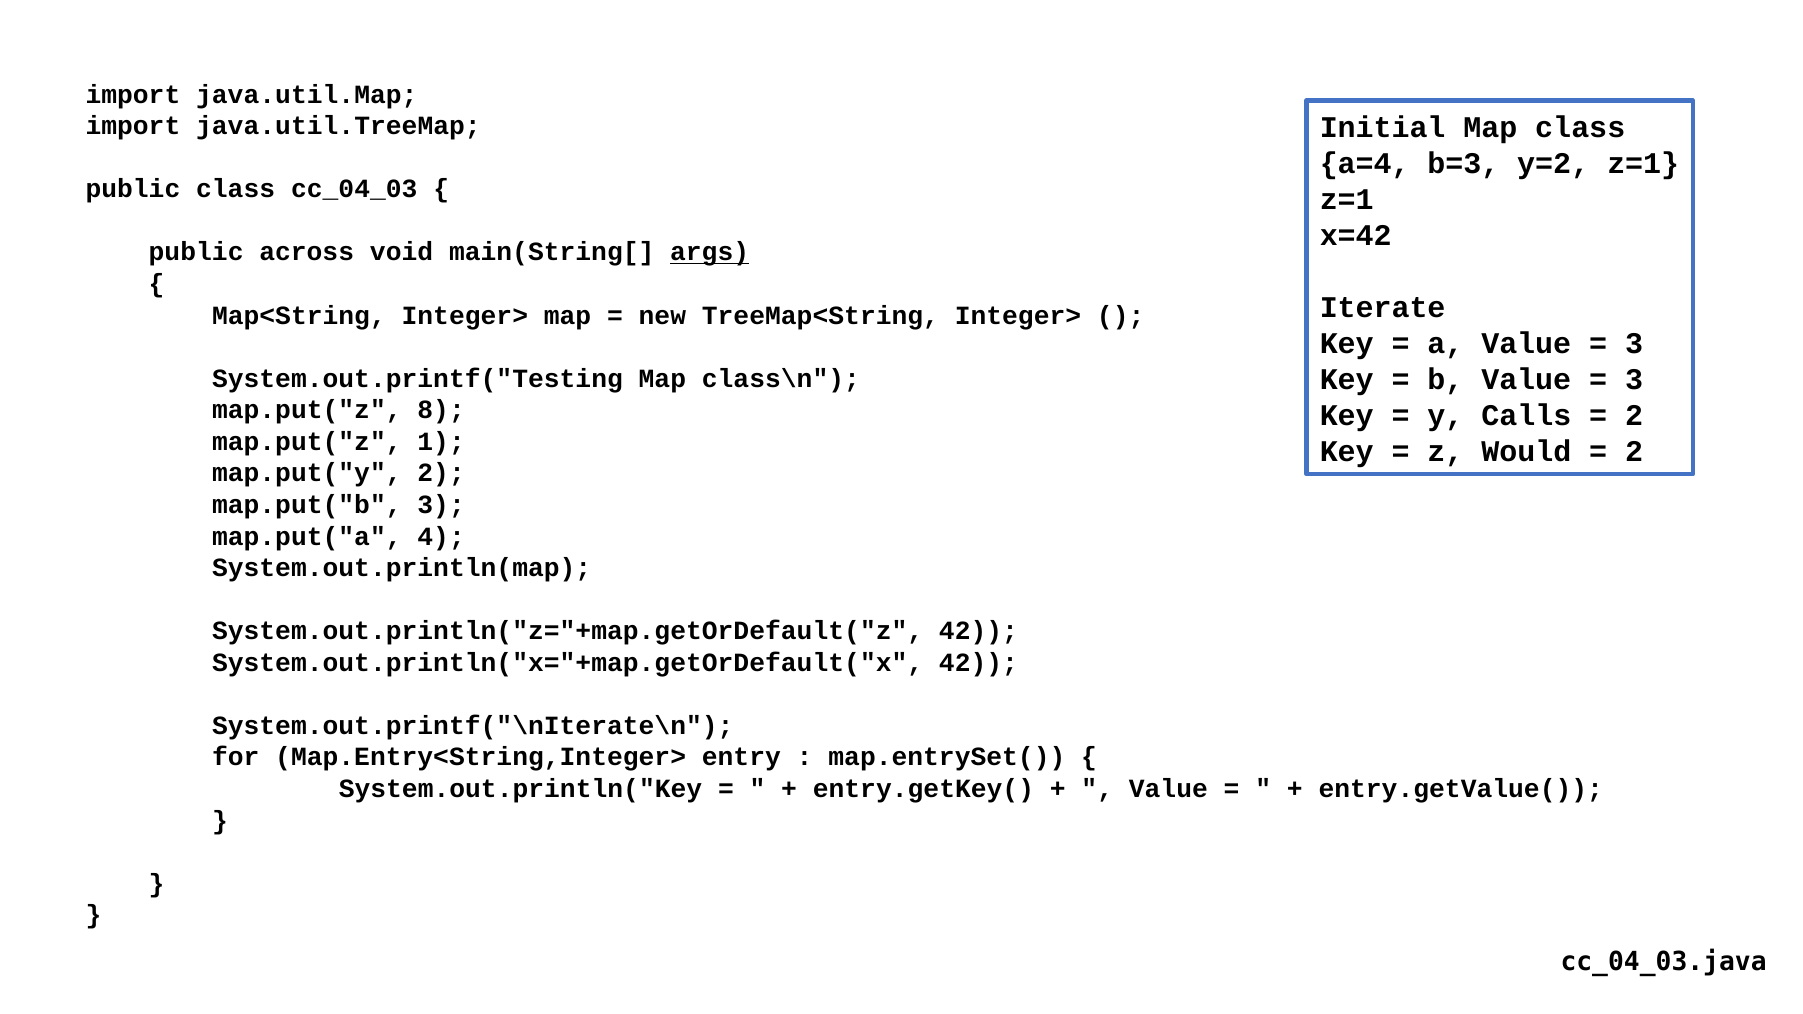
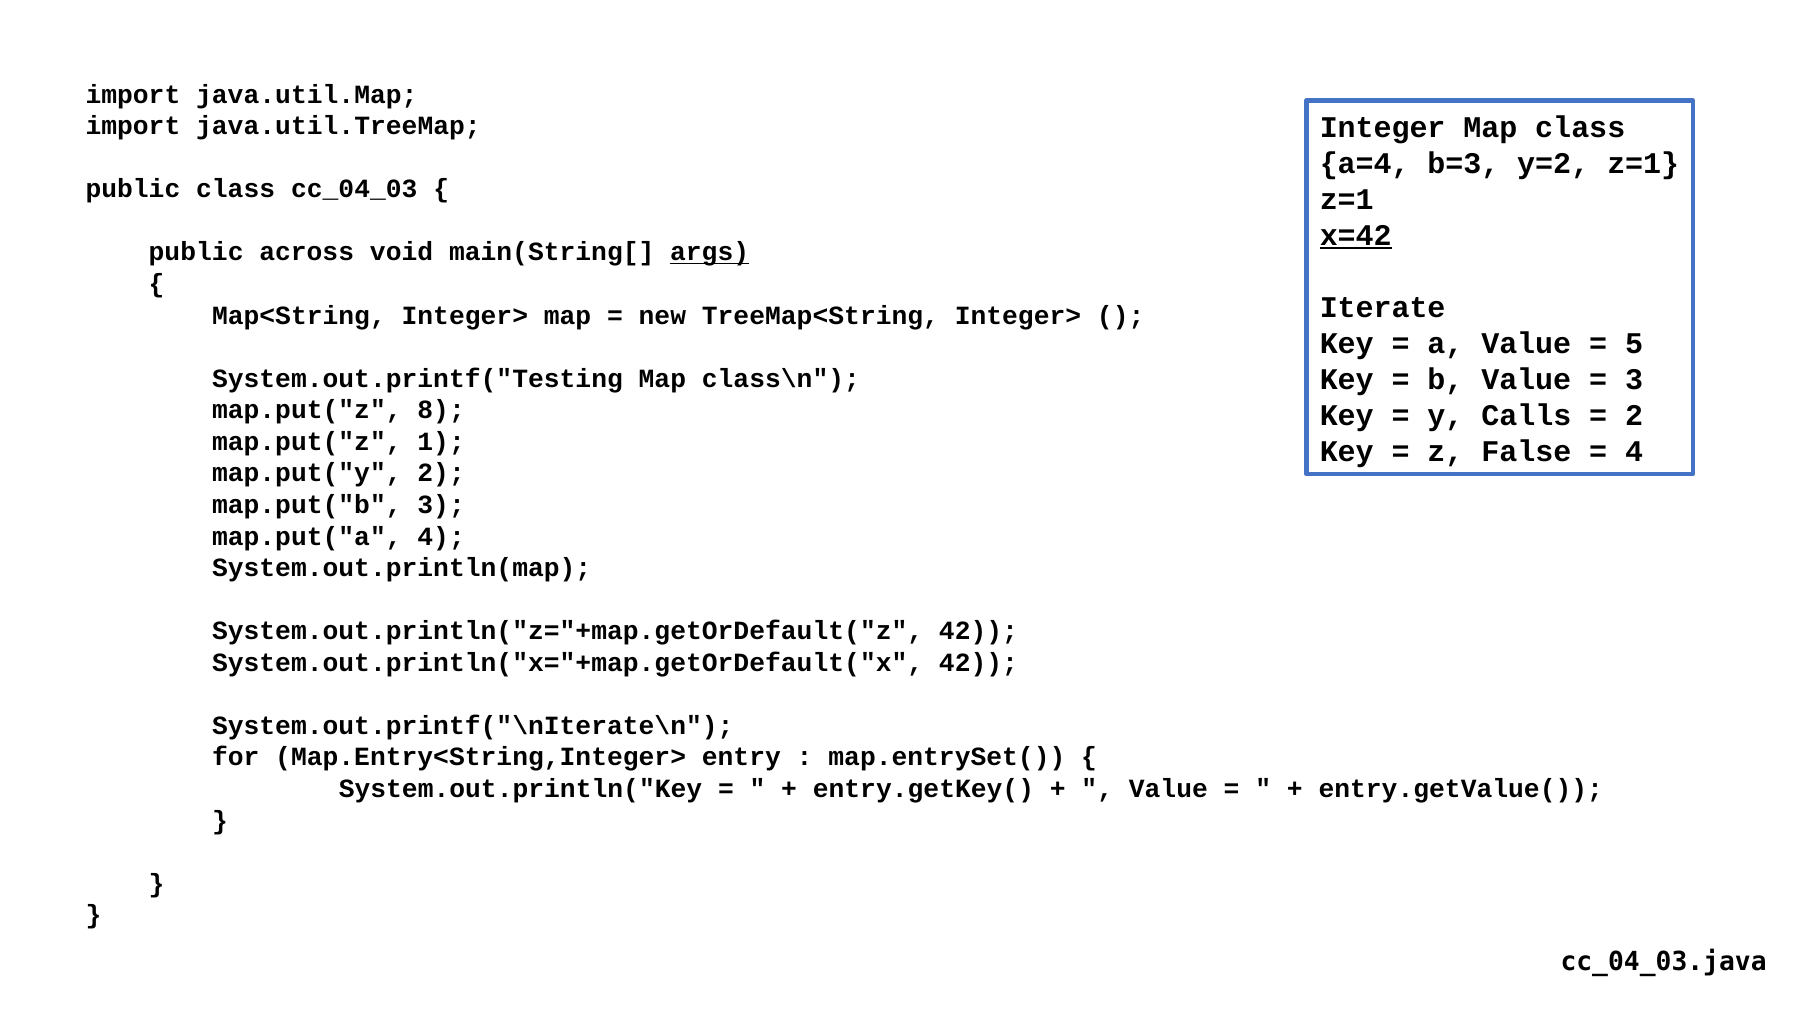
Initial: Initial -> Integer
x=42 underline: none -> present
3 at (1634, 344): 3 -> 5
Would: Would -> False
2 at (1634, 452): 2 -> 4
